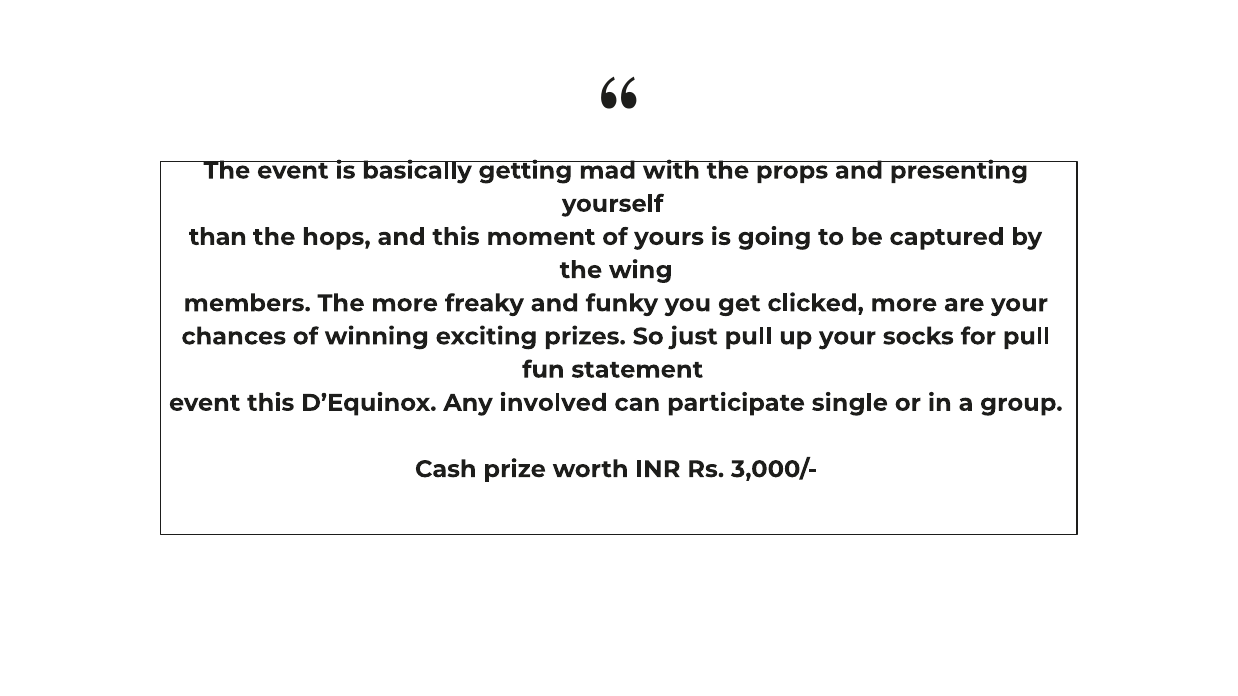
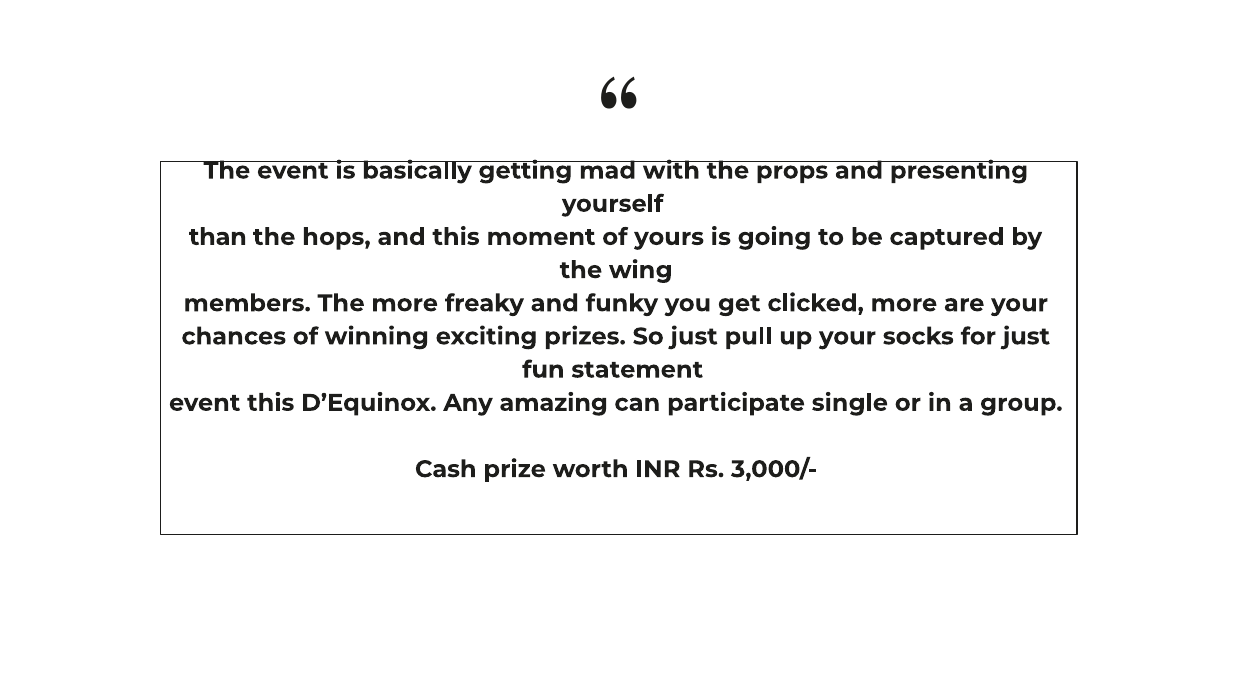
for pull: pull -> just
involved: involved -> amazing
